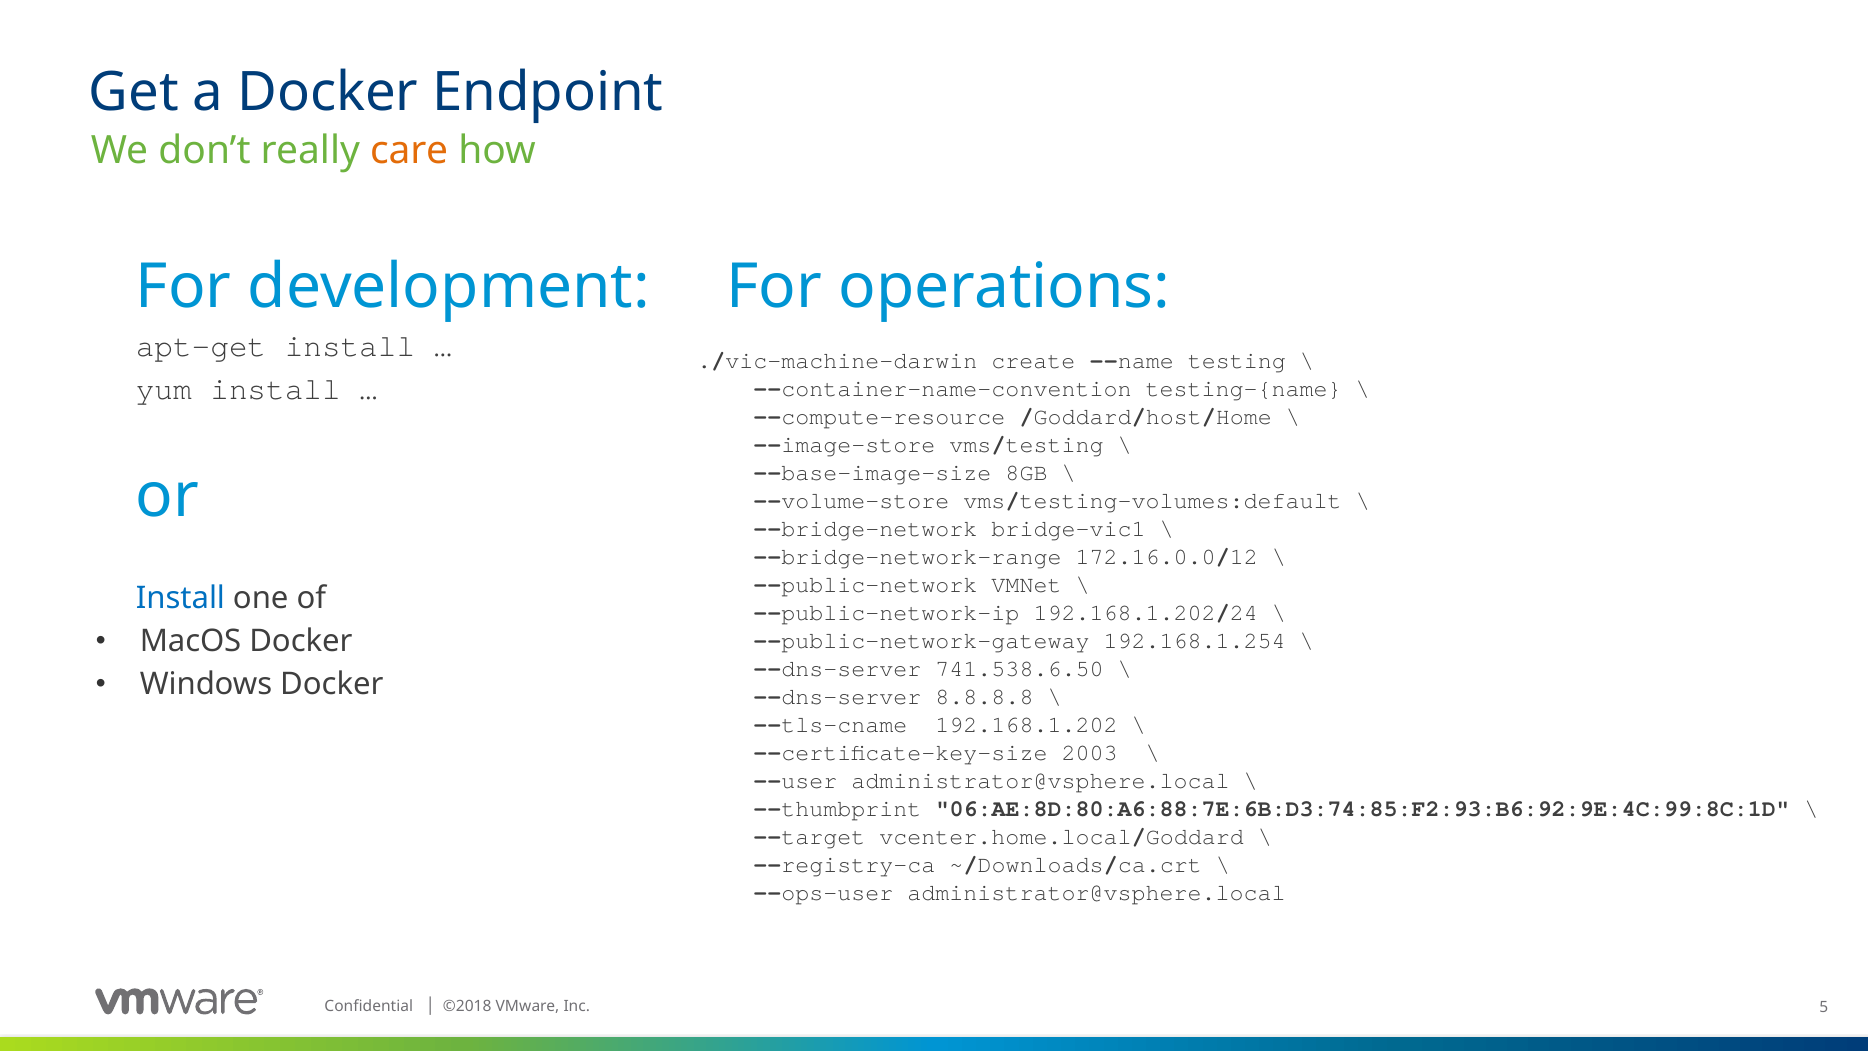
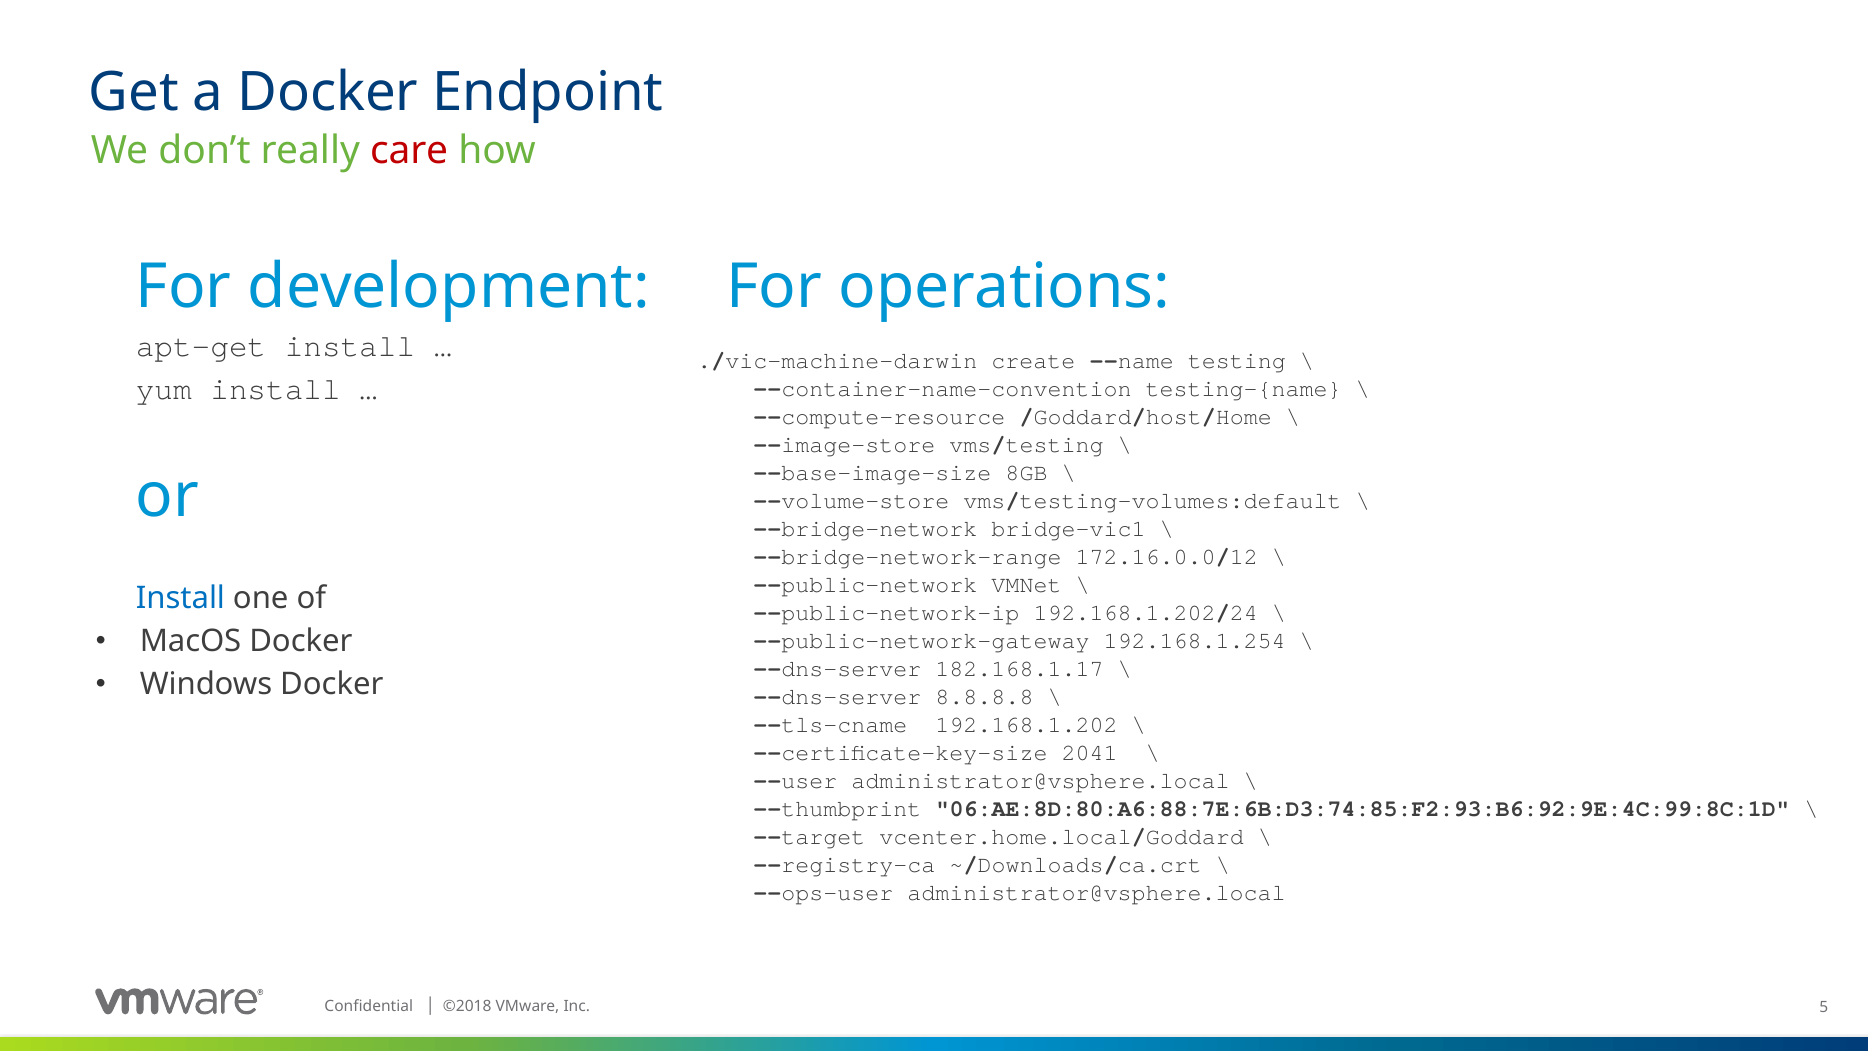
care colour: orange -> red
741.538.6.50: 741.538.6.50 -> 182.168.1.17
2003: 2003 -> 2041
